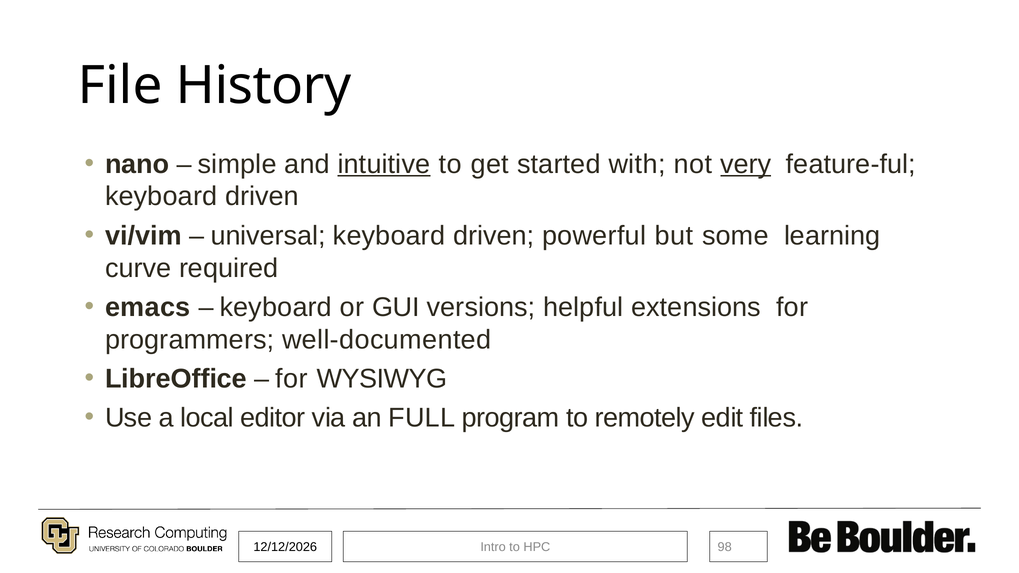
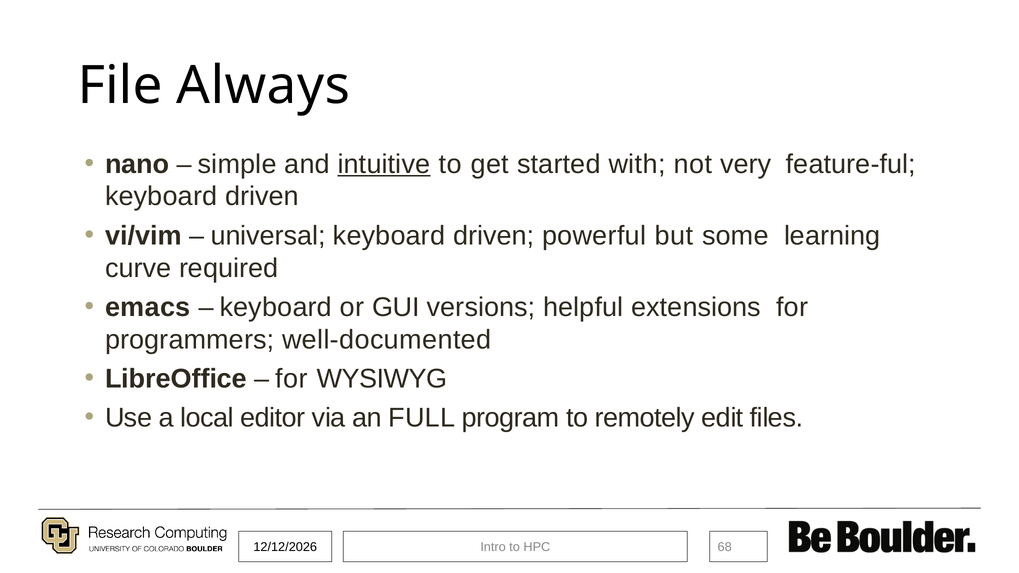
History: History -> Always
very underline: present -> none
98: 98 -> 68
